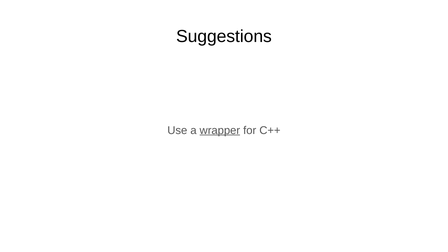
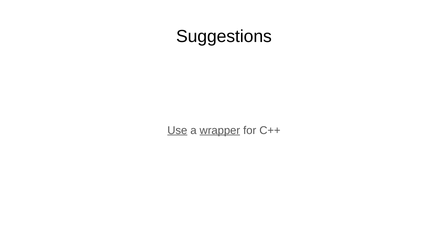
Use underline: none -> present
